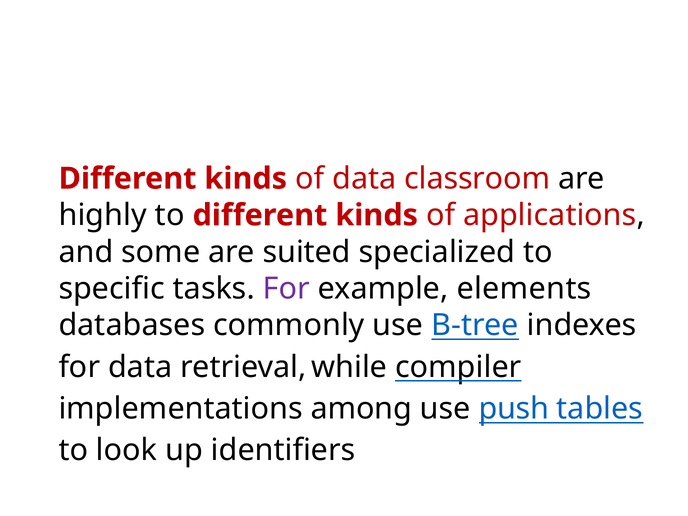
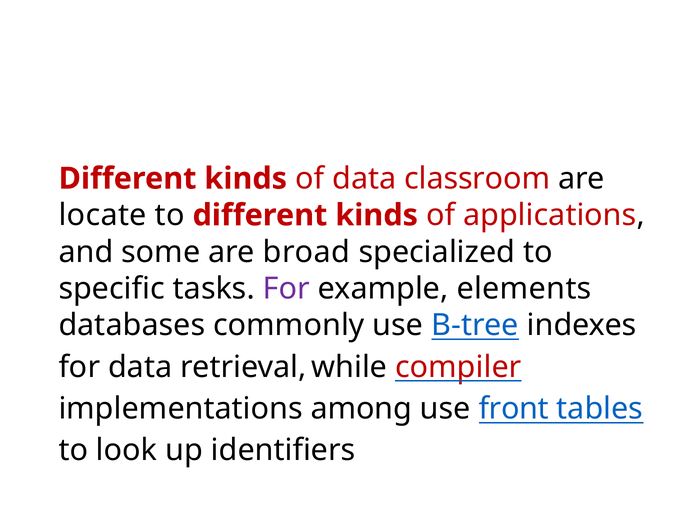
highly: highly -> locate
suited: suited -> broad
compiler colour: black -> red
push: push -> front
